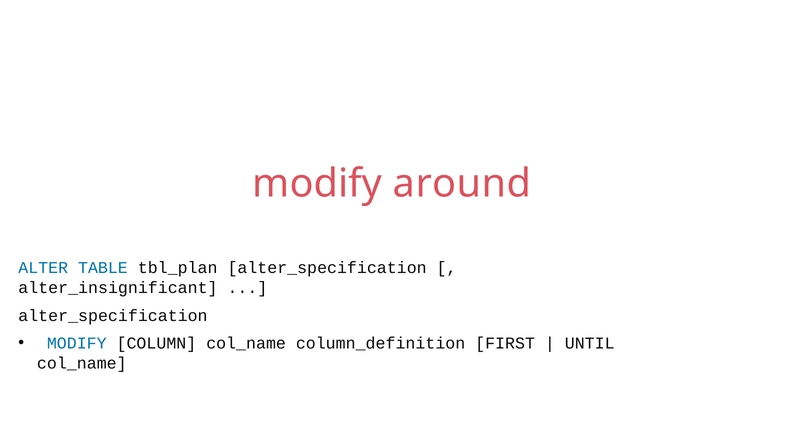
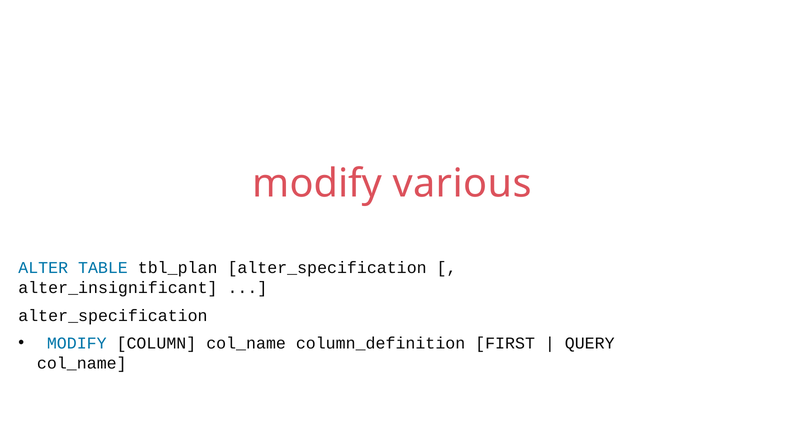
around: around -> various
UNTIL: UNTIL -> QUERY
